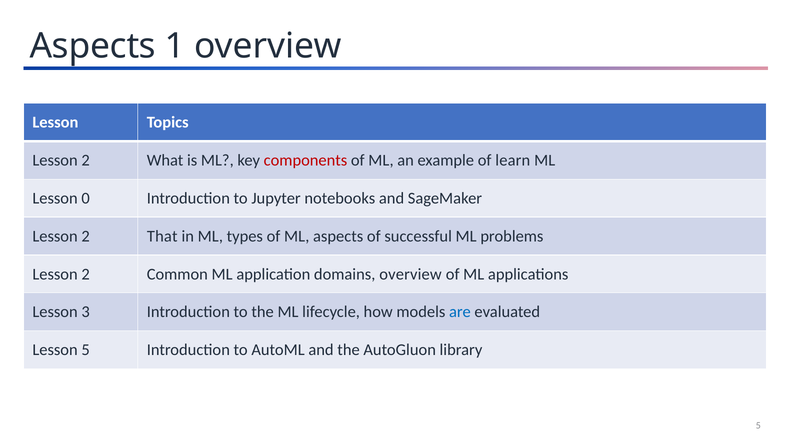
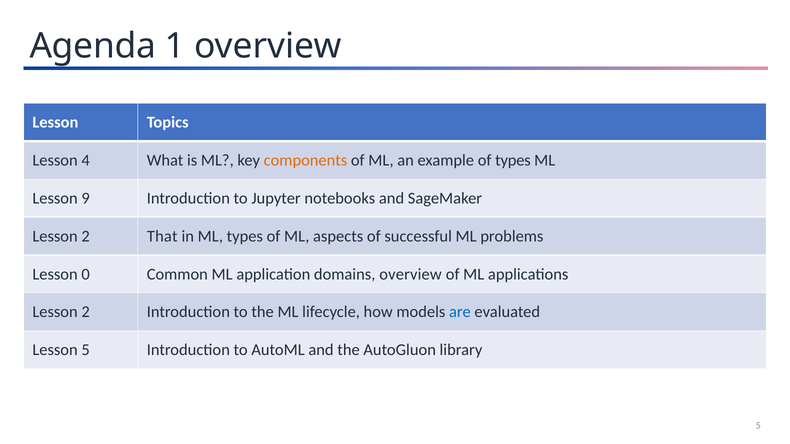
Aspects at (93, 46): Aspects -> Agenda
2 at (86, 160): 2 -> 4
components colour: red -> orange
of learn: learn -> types
0: 0 -> 9
2 at (86, 274): 2 -> 0
3 at (86, 312): 3 -> 2
